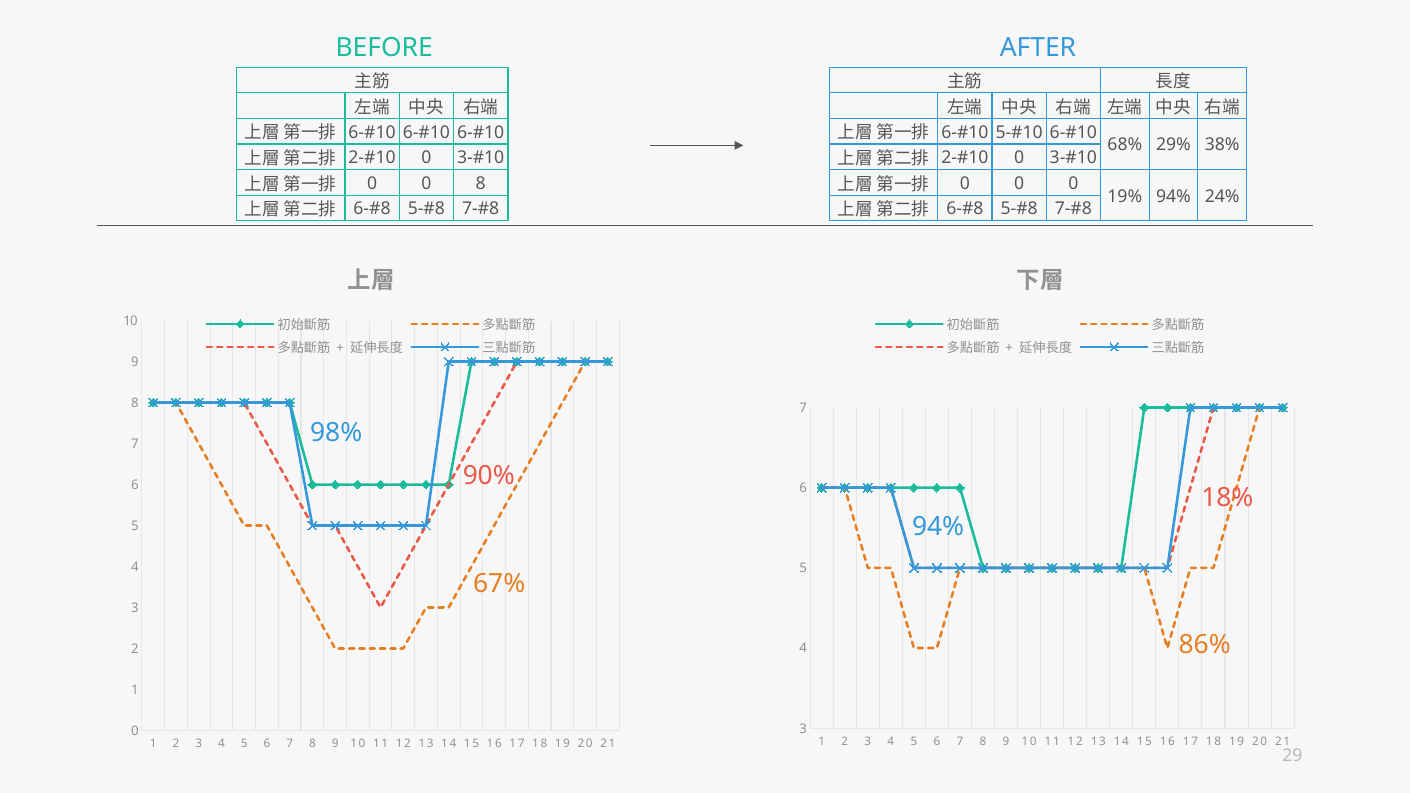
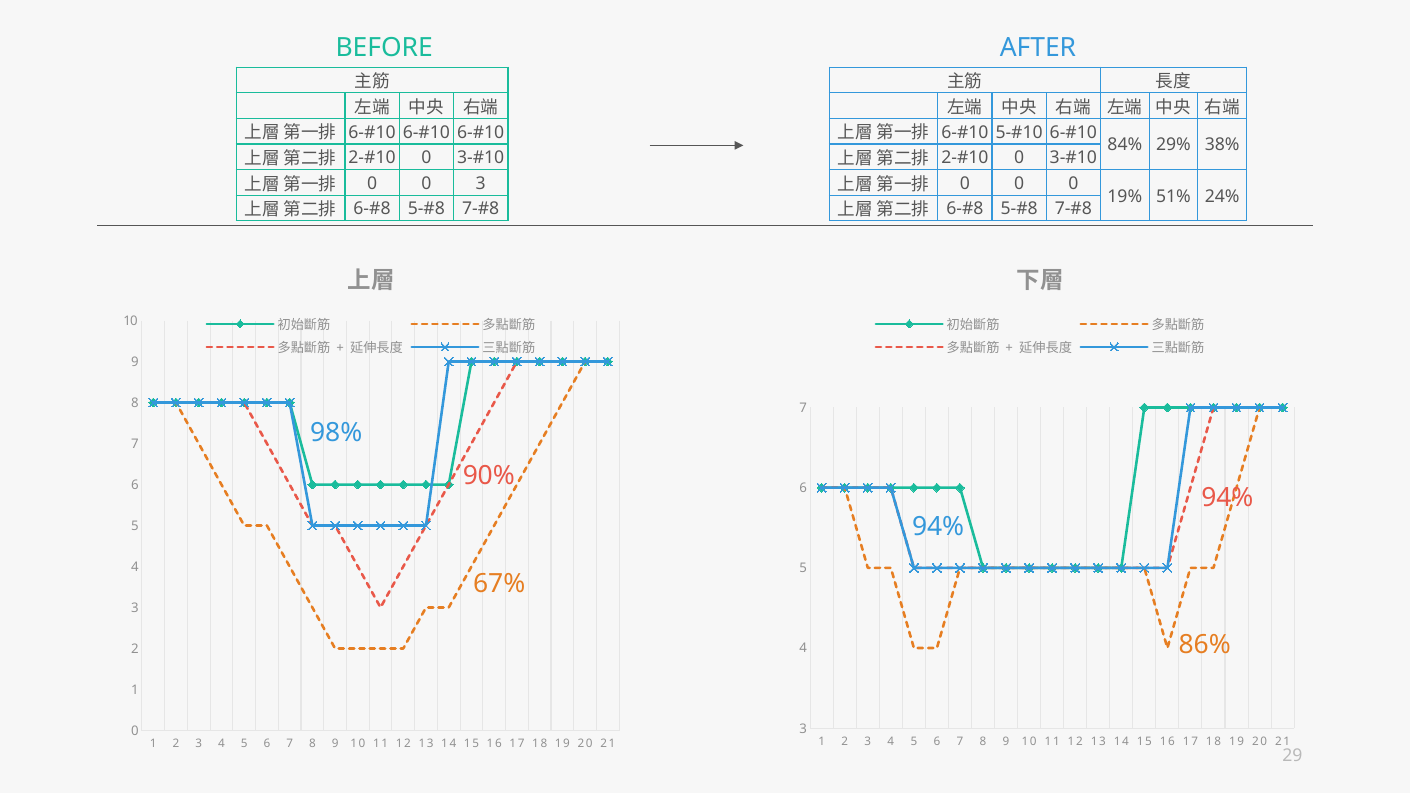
68%: 68% -> 84%
0 8: 8 -> 3
19% 94%: 94% -> 51%
18% at (1227, 498): 18% -> 94%
